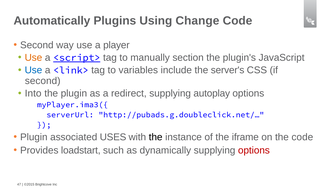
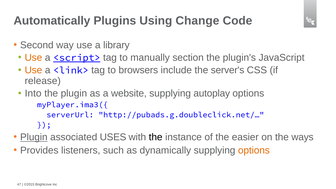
player: player -> library
Use at (33, 70) colour: blue -> orange
variables: variables -> browsers
second at (43, 81): second -> release
redirect: redirect -> website
Plugin at (34, 137) underline: none -> present
iframe: iframe -> easier
the code: code -> ways
loadstart: loadstart -> listeners
options at (254, 151) colour: red -> orange
